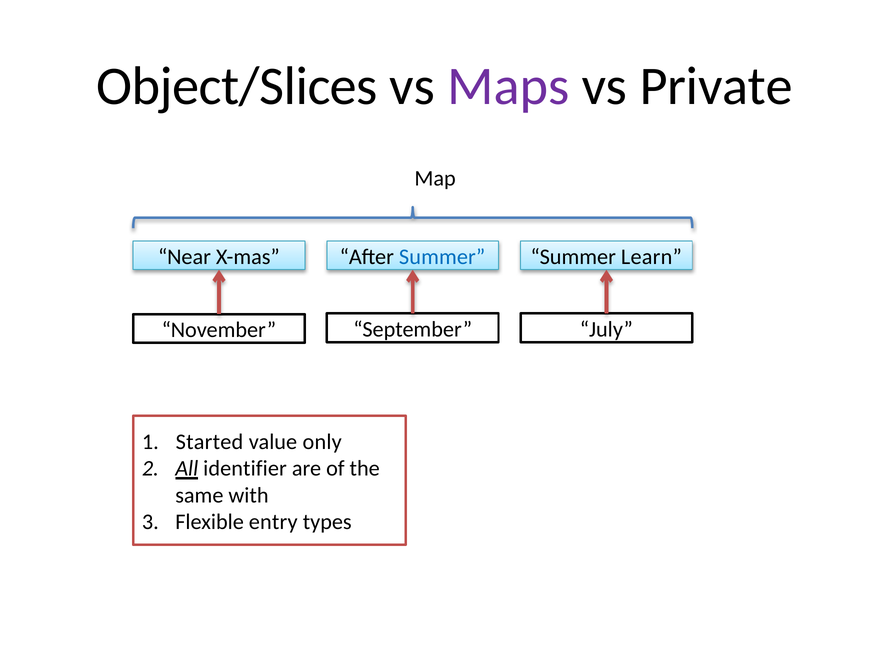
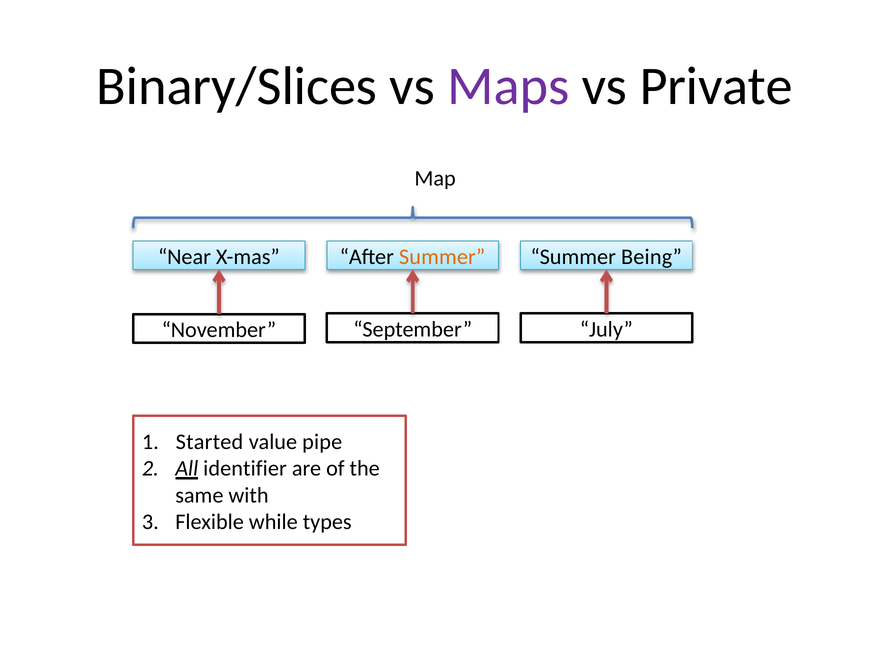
Object/Slices: Object/Slices -> Binary/Slices
Summer at (442, 257) colour: blue -> orange
Learn: Learn -> Being
only: only -> pipe
entry: entry -> while
